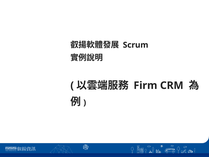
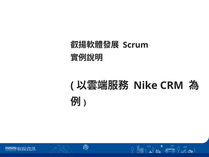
Firm: Firm -> Nike
